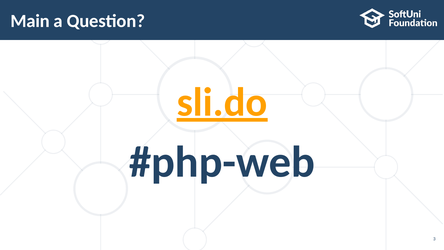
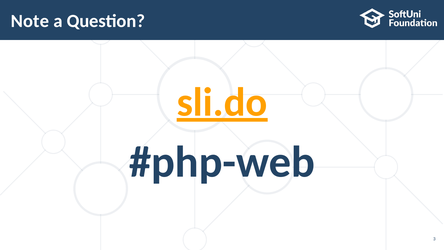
Main: Main -> Note
